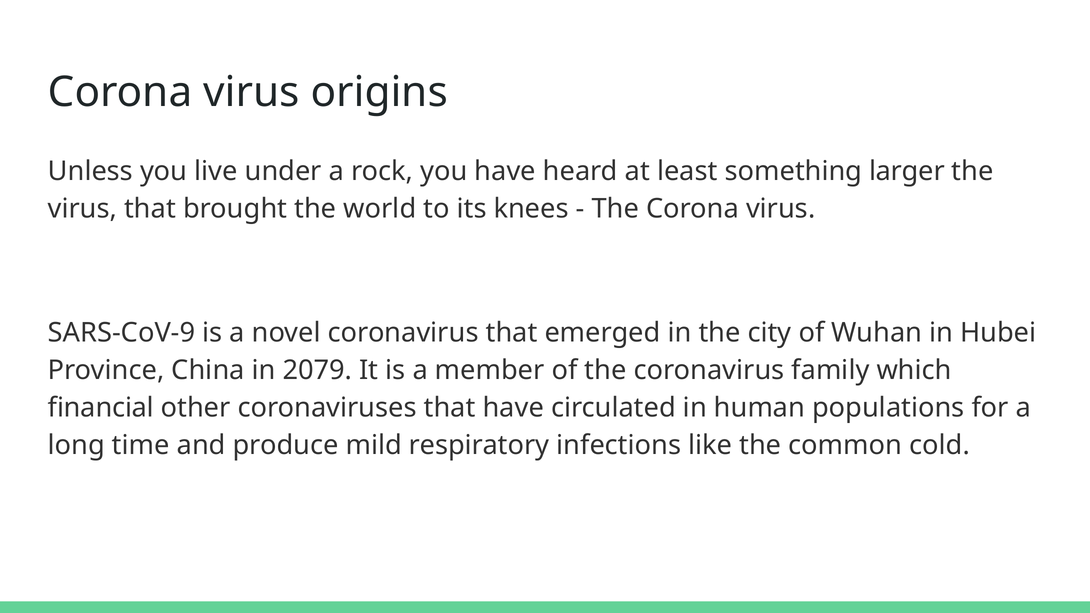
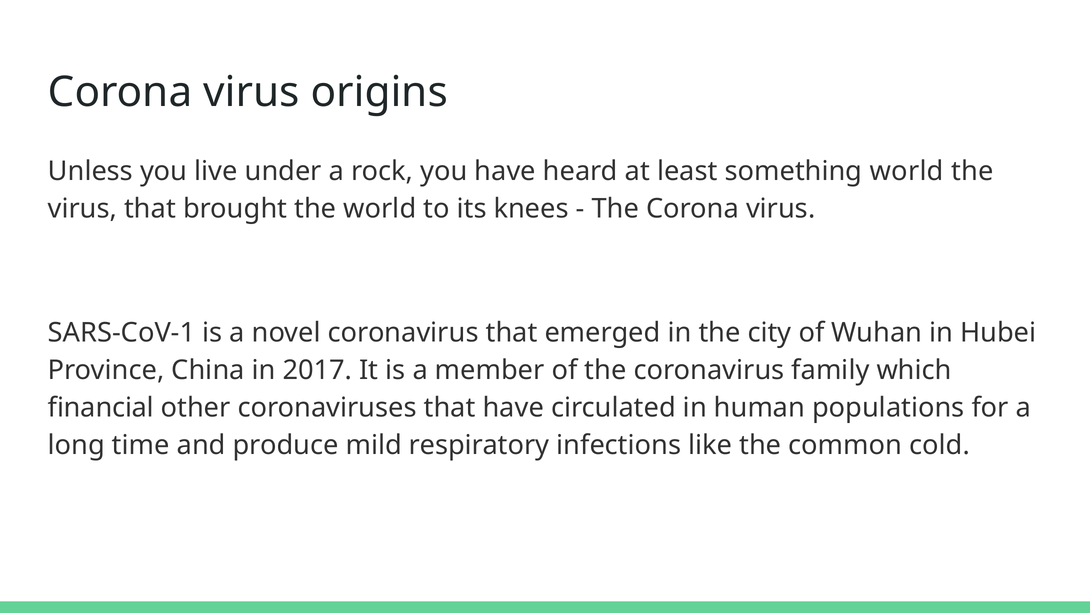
something larger: larger -> world
SARS-CoV-9: SARS-CoV-9 -> SARS-CoV-1
2079: 2079 -> 2017
